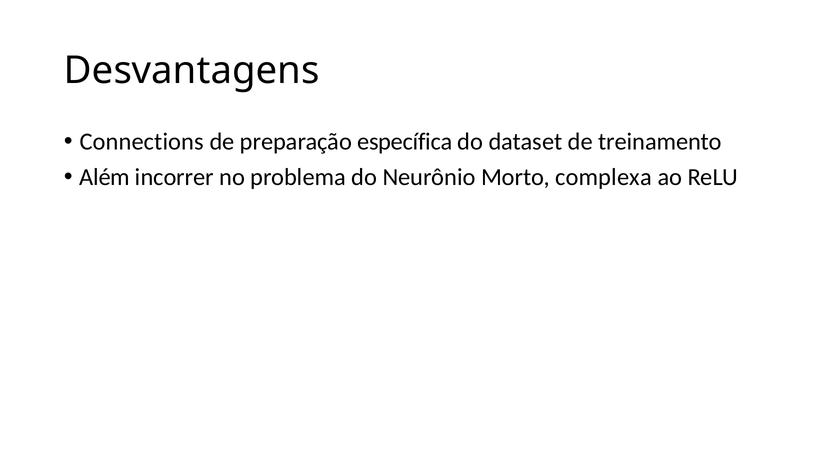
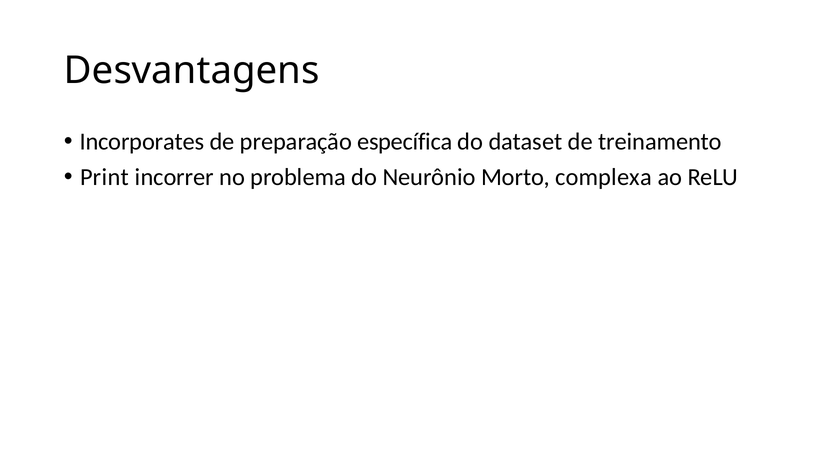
Connections: Connections -> Incorporates
Além: Além -> Print
